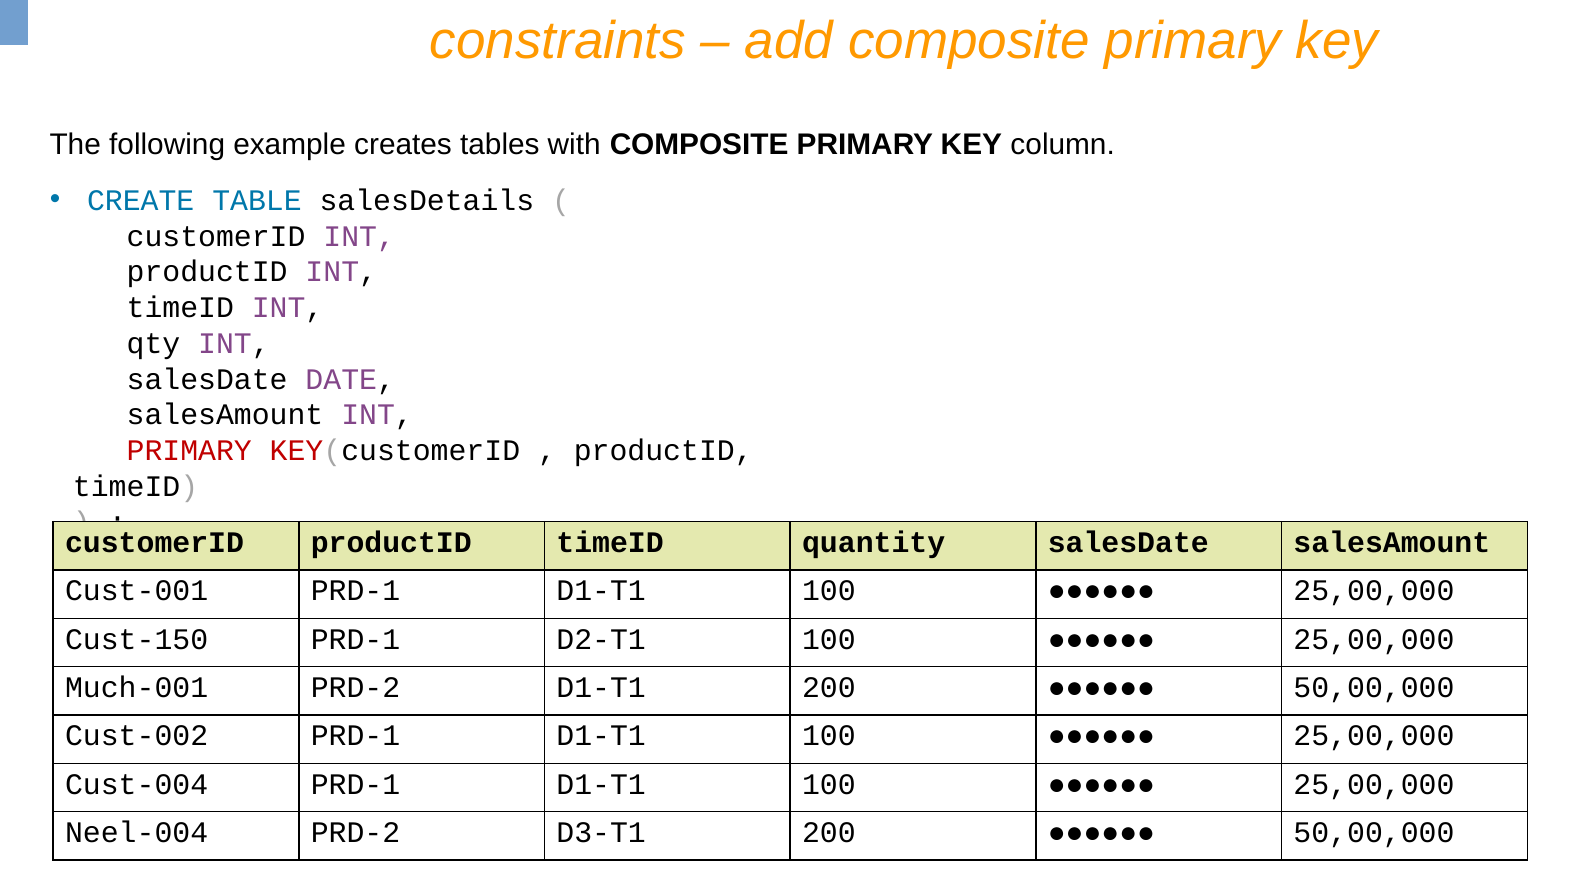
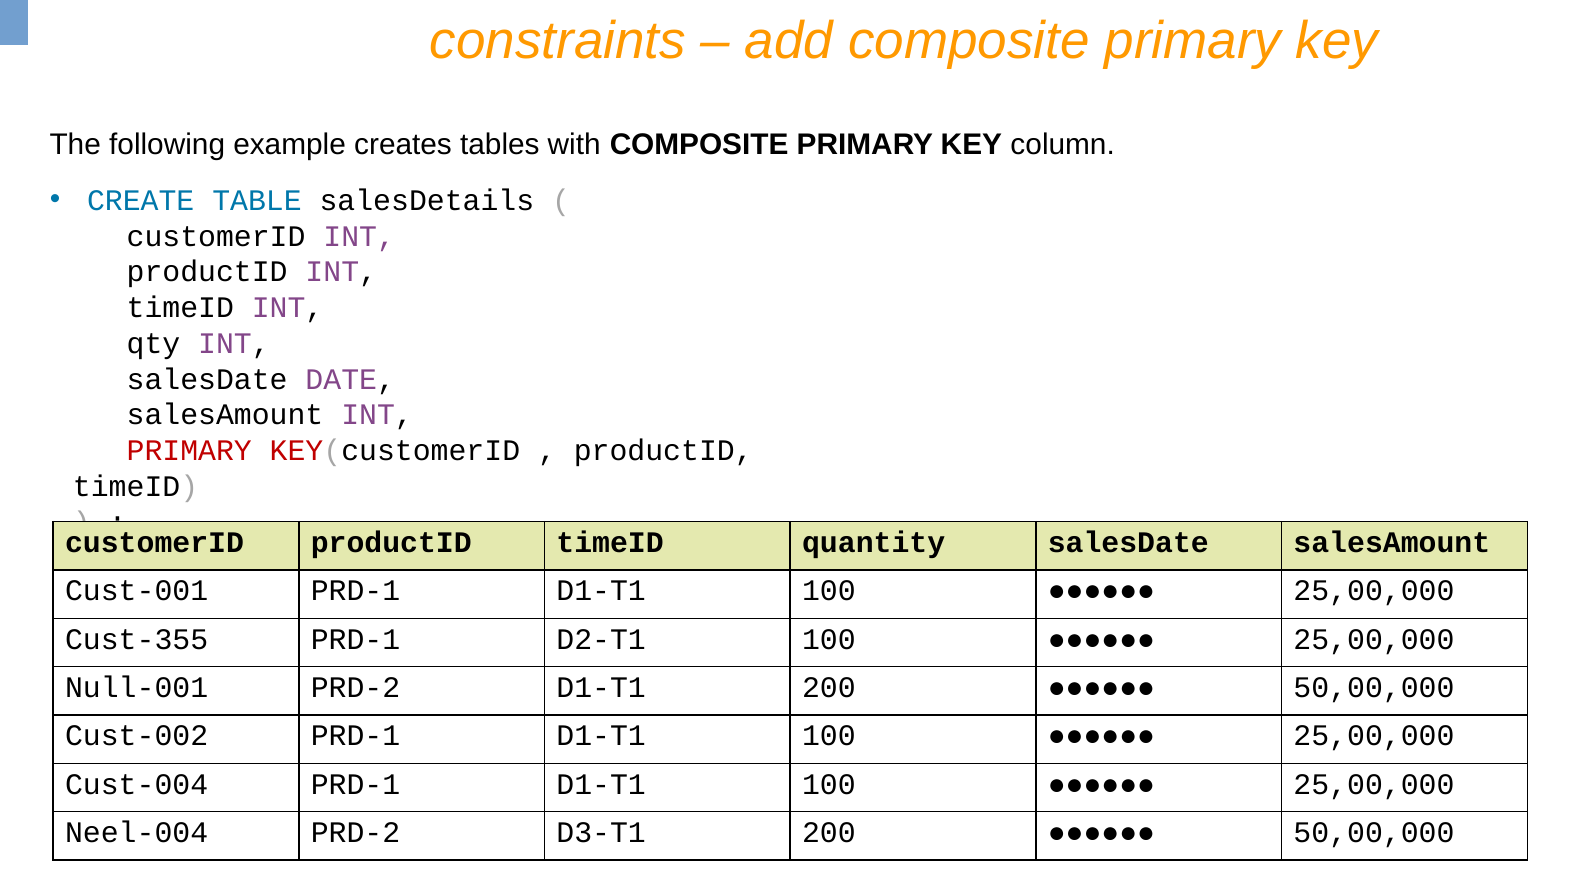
Cust-150: Cust-150 -> Cust-355
Much-001: Much-001 -> Null-001
